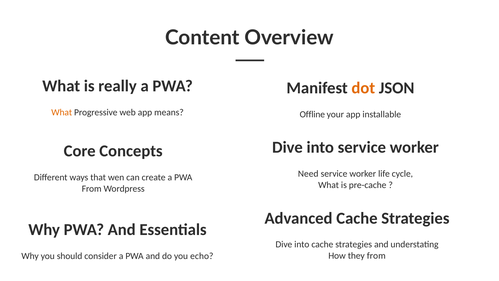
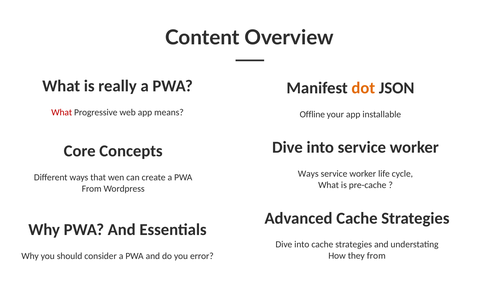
What at (62, 112) colour: orange -> red
Need at (308, 174): Need -> Ways
echo: echo -> error
